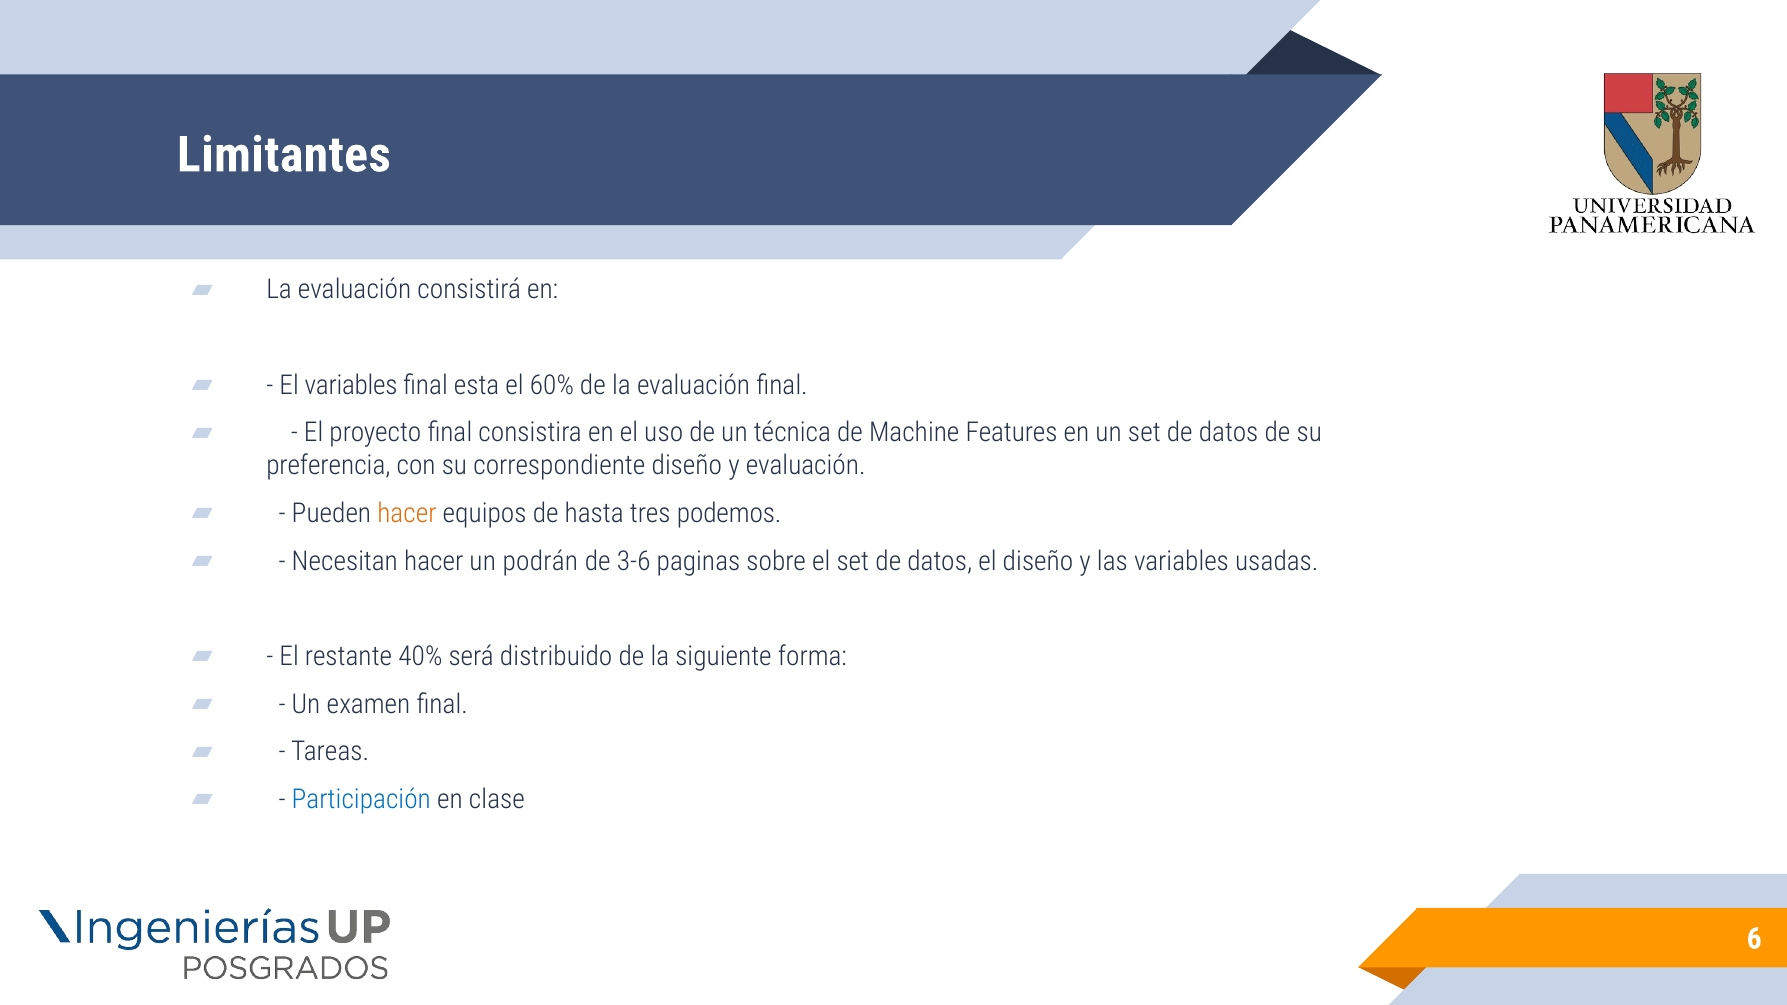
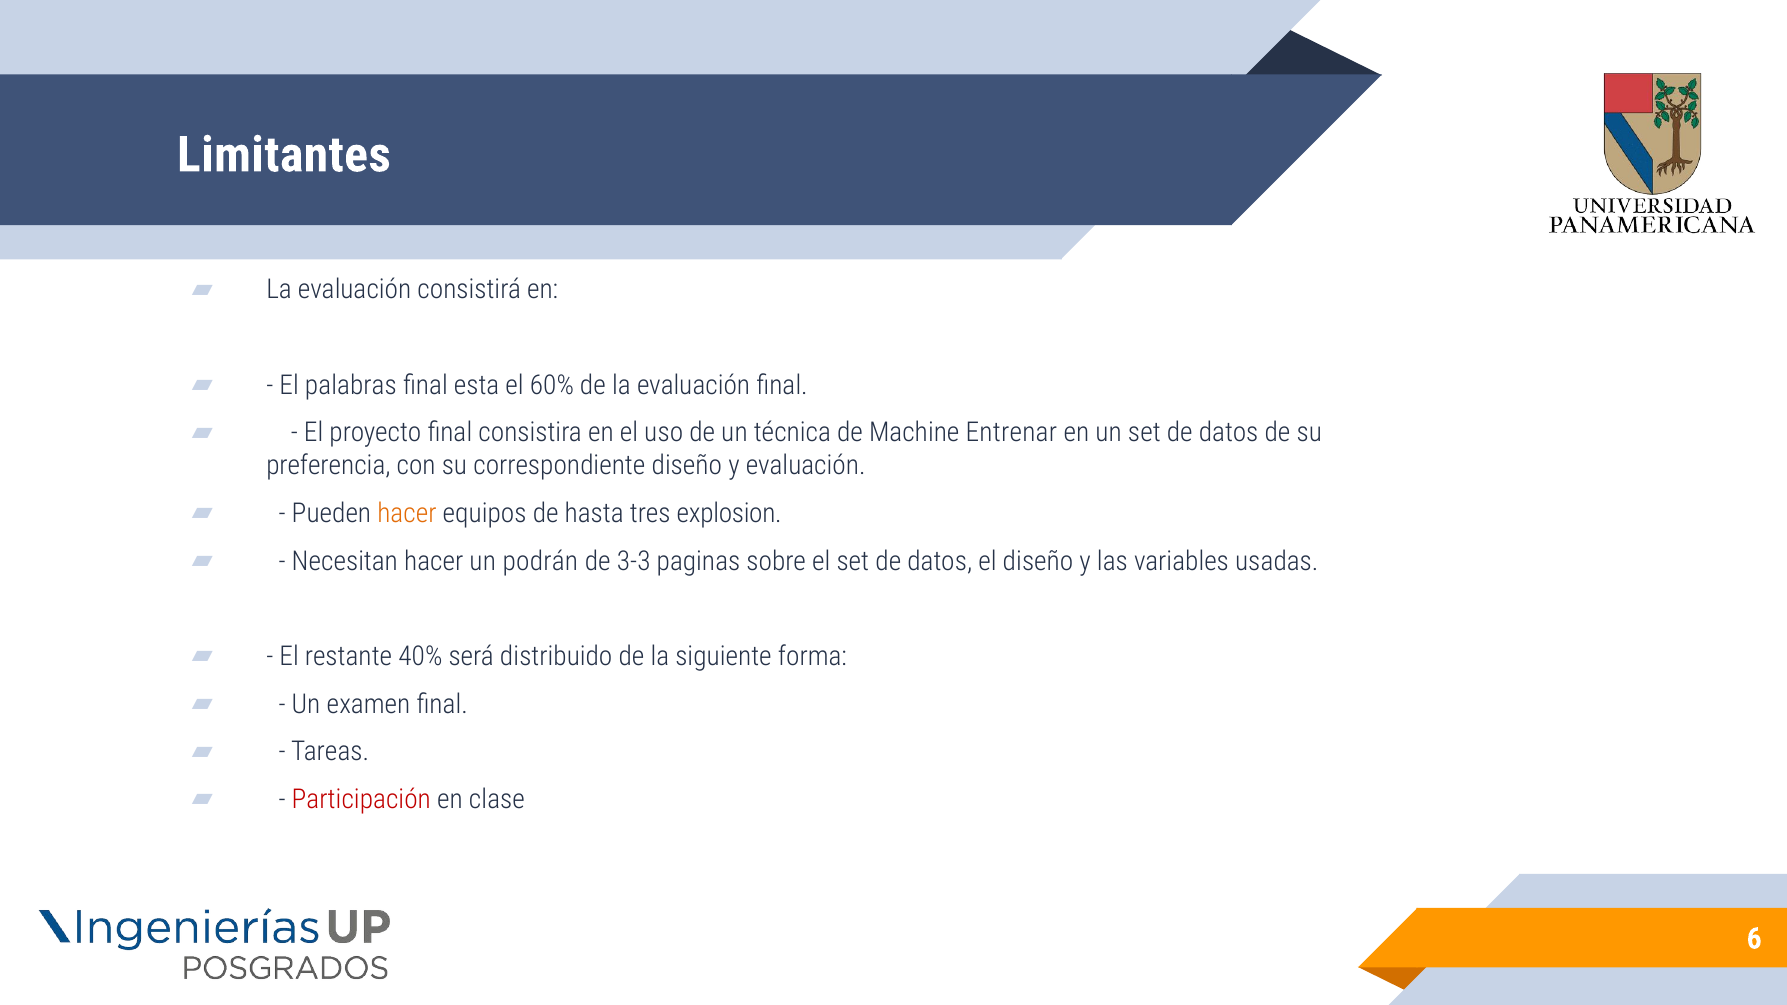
El variables: variables -> palabras
Features: Features -> Entrenar
podemos: podemos -> explosion
3-6: 3-6 -> 3-3
Participación colour: blue -> red
